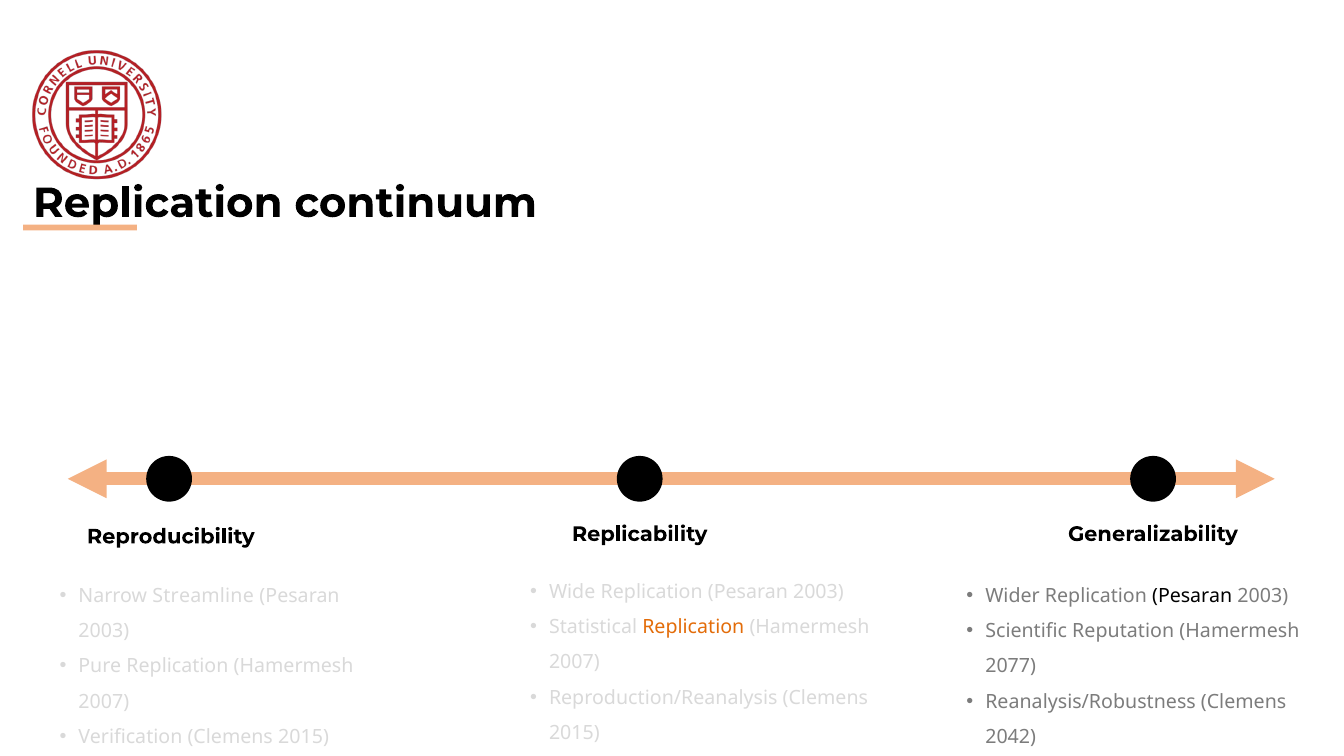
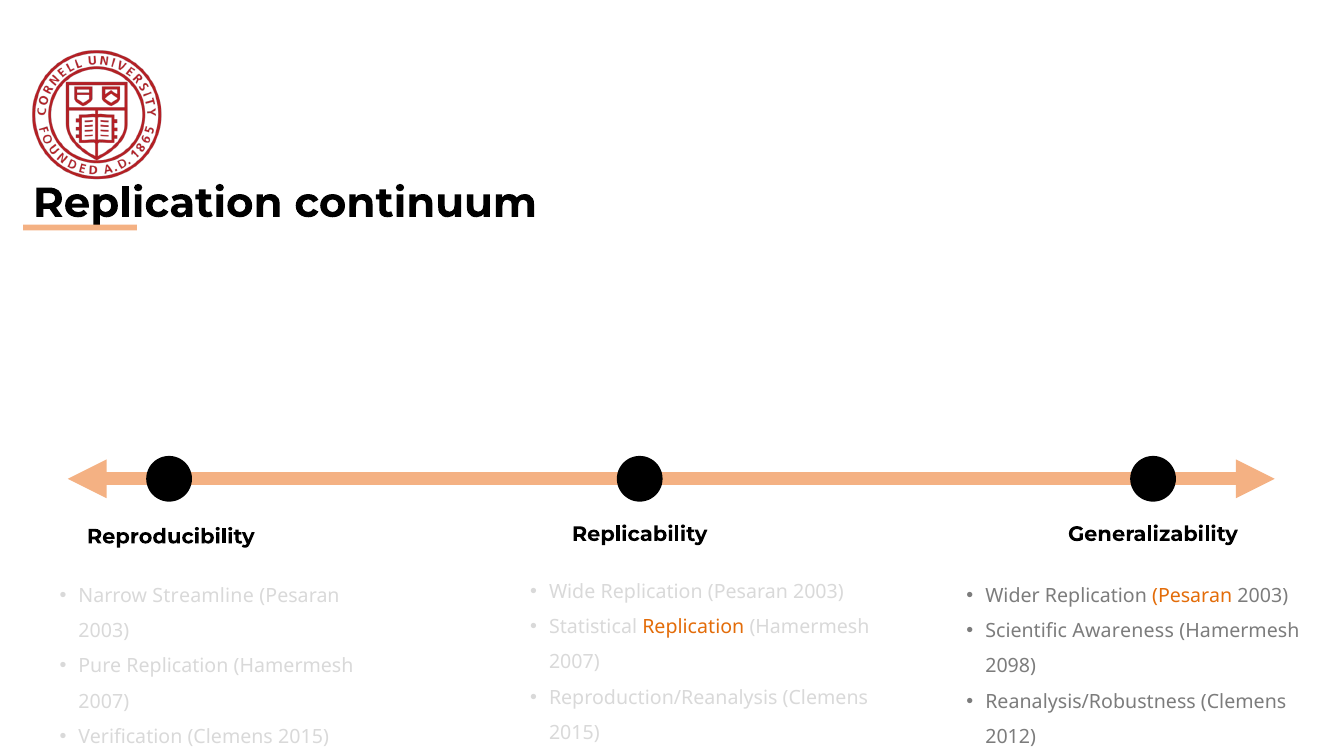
Pesaran at (1192, 596) colour: black -> orange
Reputation: Reputation -> Awareness
2077: 2077 -> 2098
2042: 2042 -> 2012
